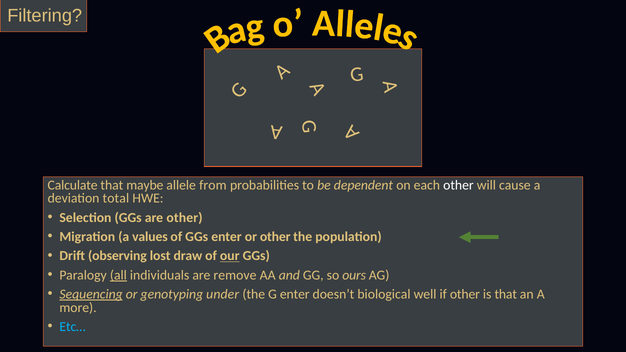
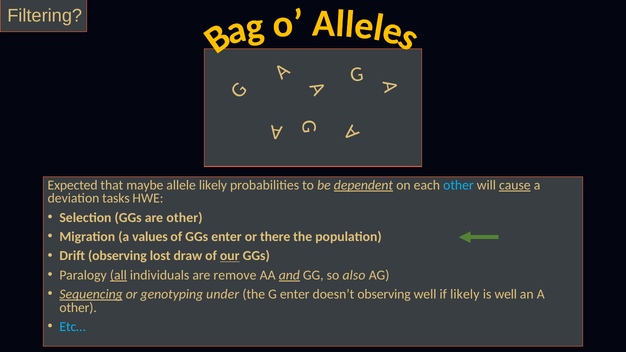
Calculate: Calculate -> Expected
allele from: from -> likely
dependent underline: none -> present
other at (458, 185) colour: white -> light blue
cause underline: none -> present
total: total -> tasks
or other: other -> there
and underline: none -> present
ours: ours -> also
doesn’t biological: biological -> observing
if other: other -> likely
is that: that -> well
more at (78, 308): more -> other
